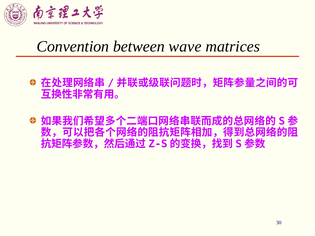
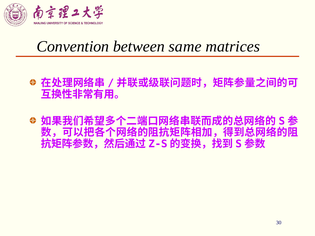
wave: wave -> same
